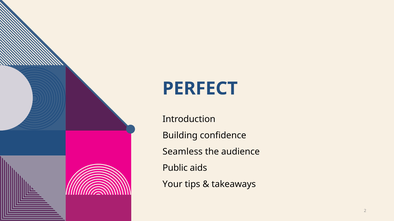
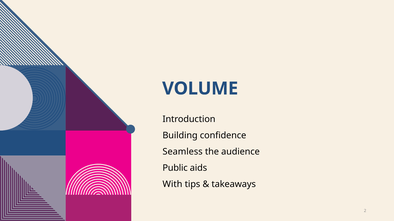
PERFECT: PERFECT -> VOLUME
Your: Your -> With
